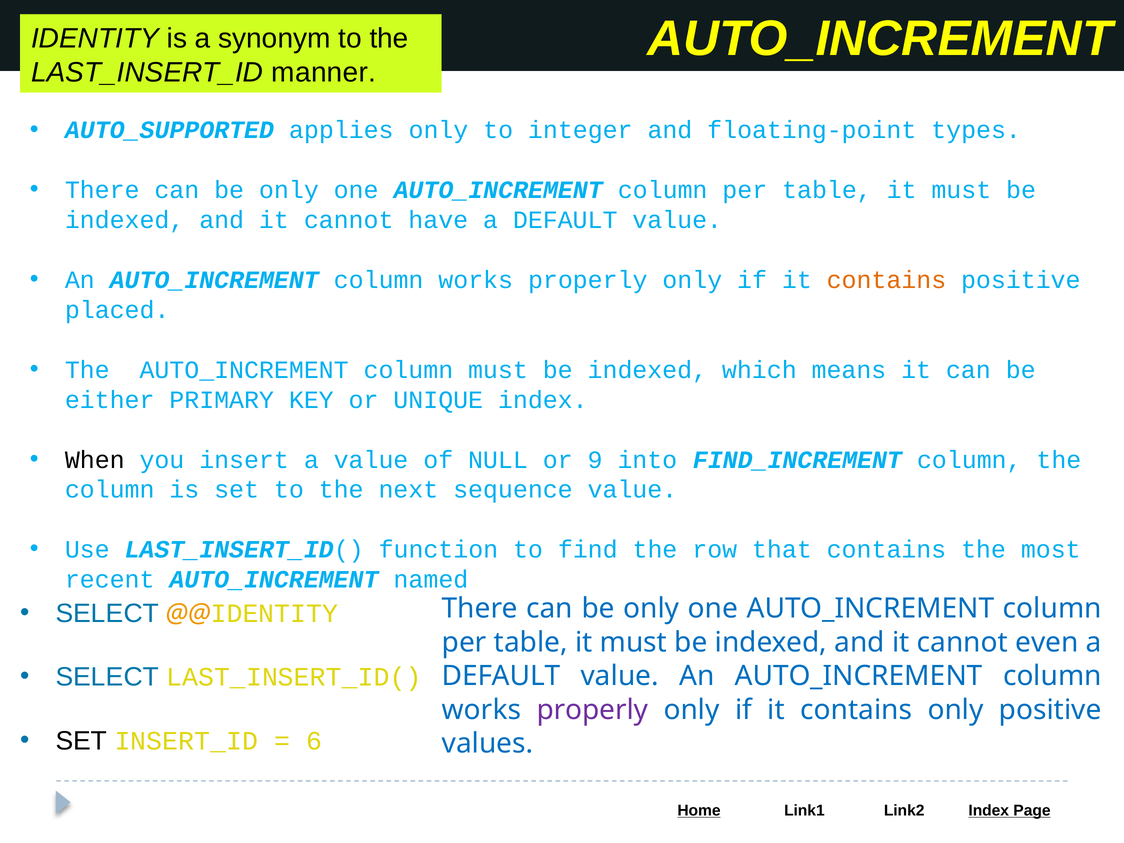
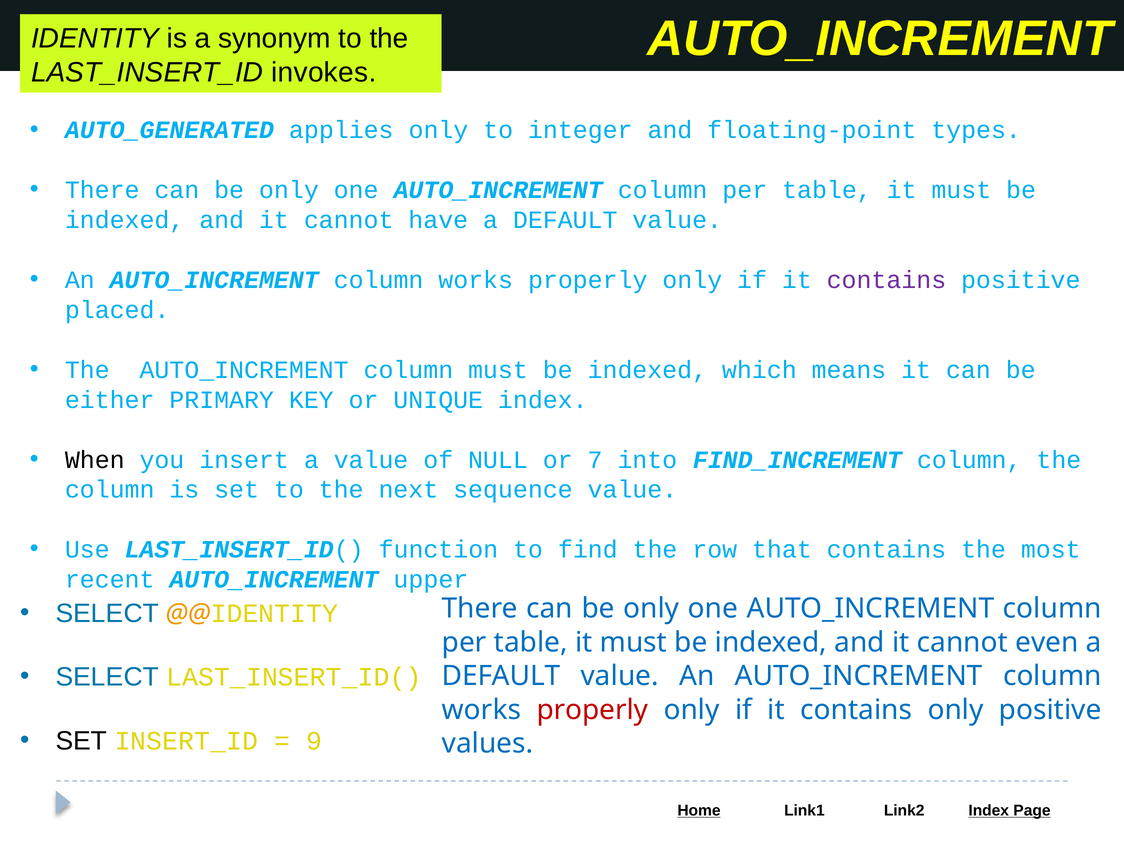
manner: manner -> invokes
AUTO_SUPPORTED: AUTO_SUPPORTED -> AUTO_GENERATED
contains at (886, 280) colour: orange -> purple
9: 9 -> 7
named: named -> upper
properly at (592, 710) colour: purple -> red
6: 6 -> 9
